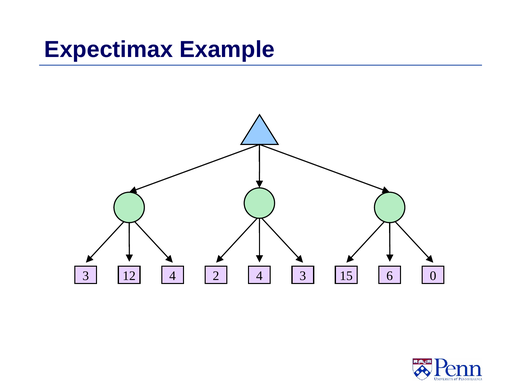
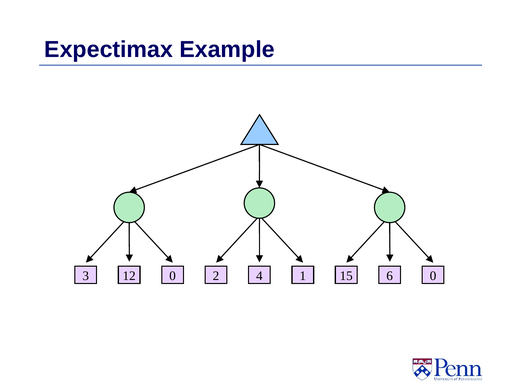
12 4: 4 -> 0
4 3: 3 -> 1
